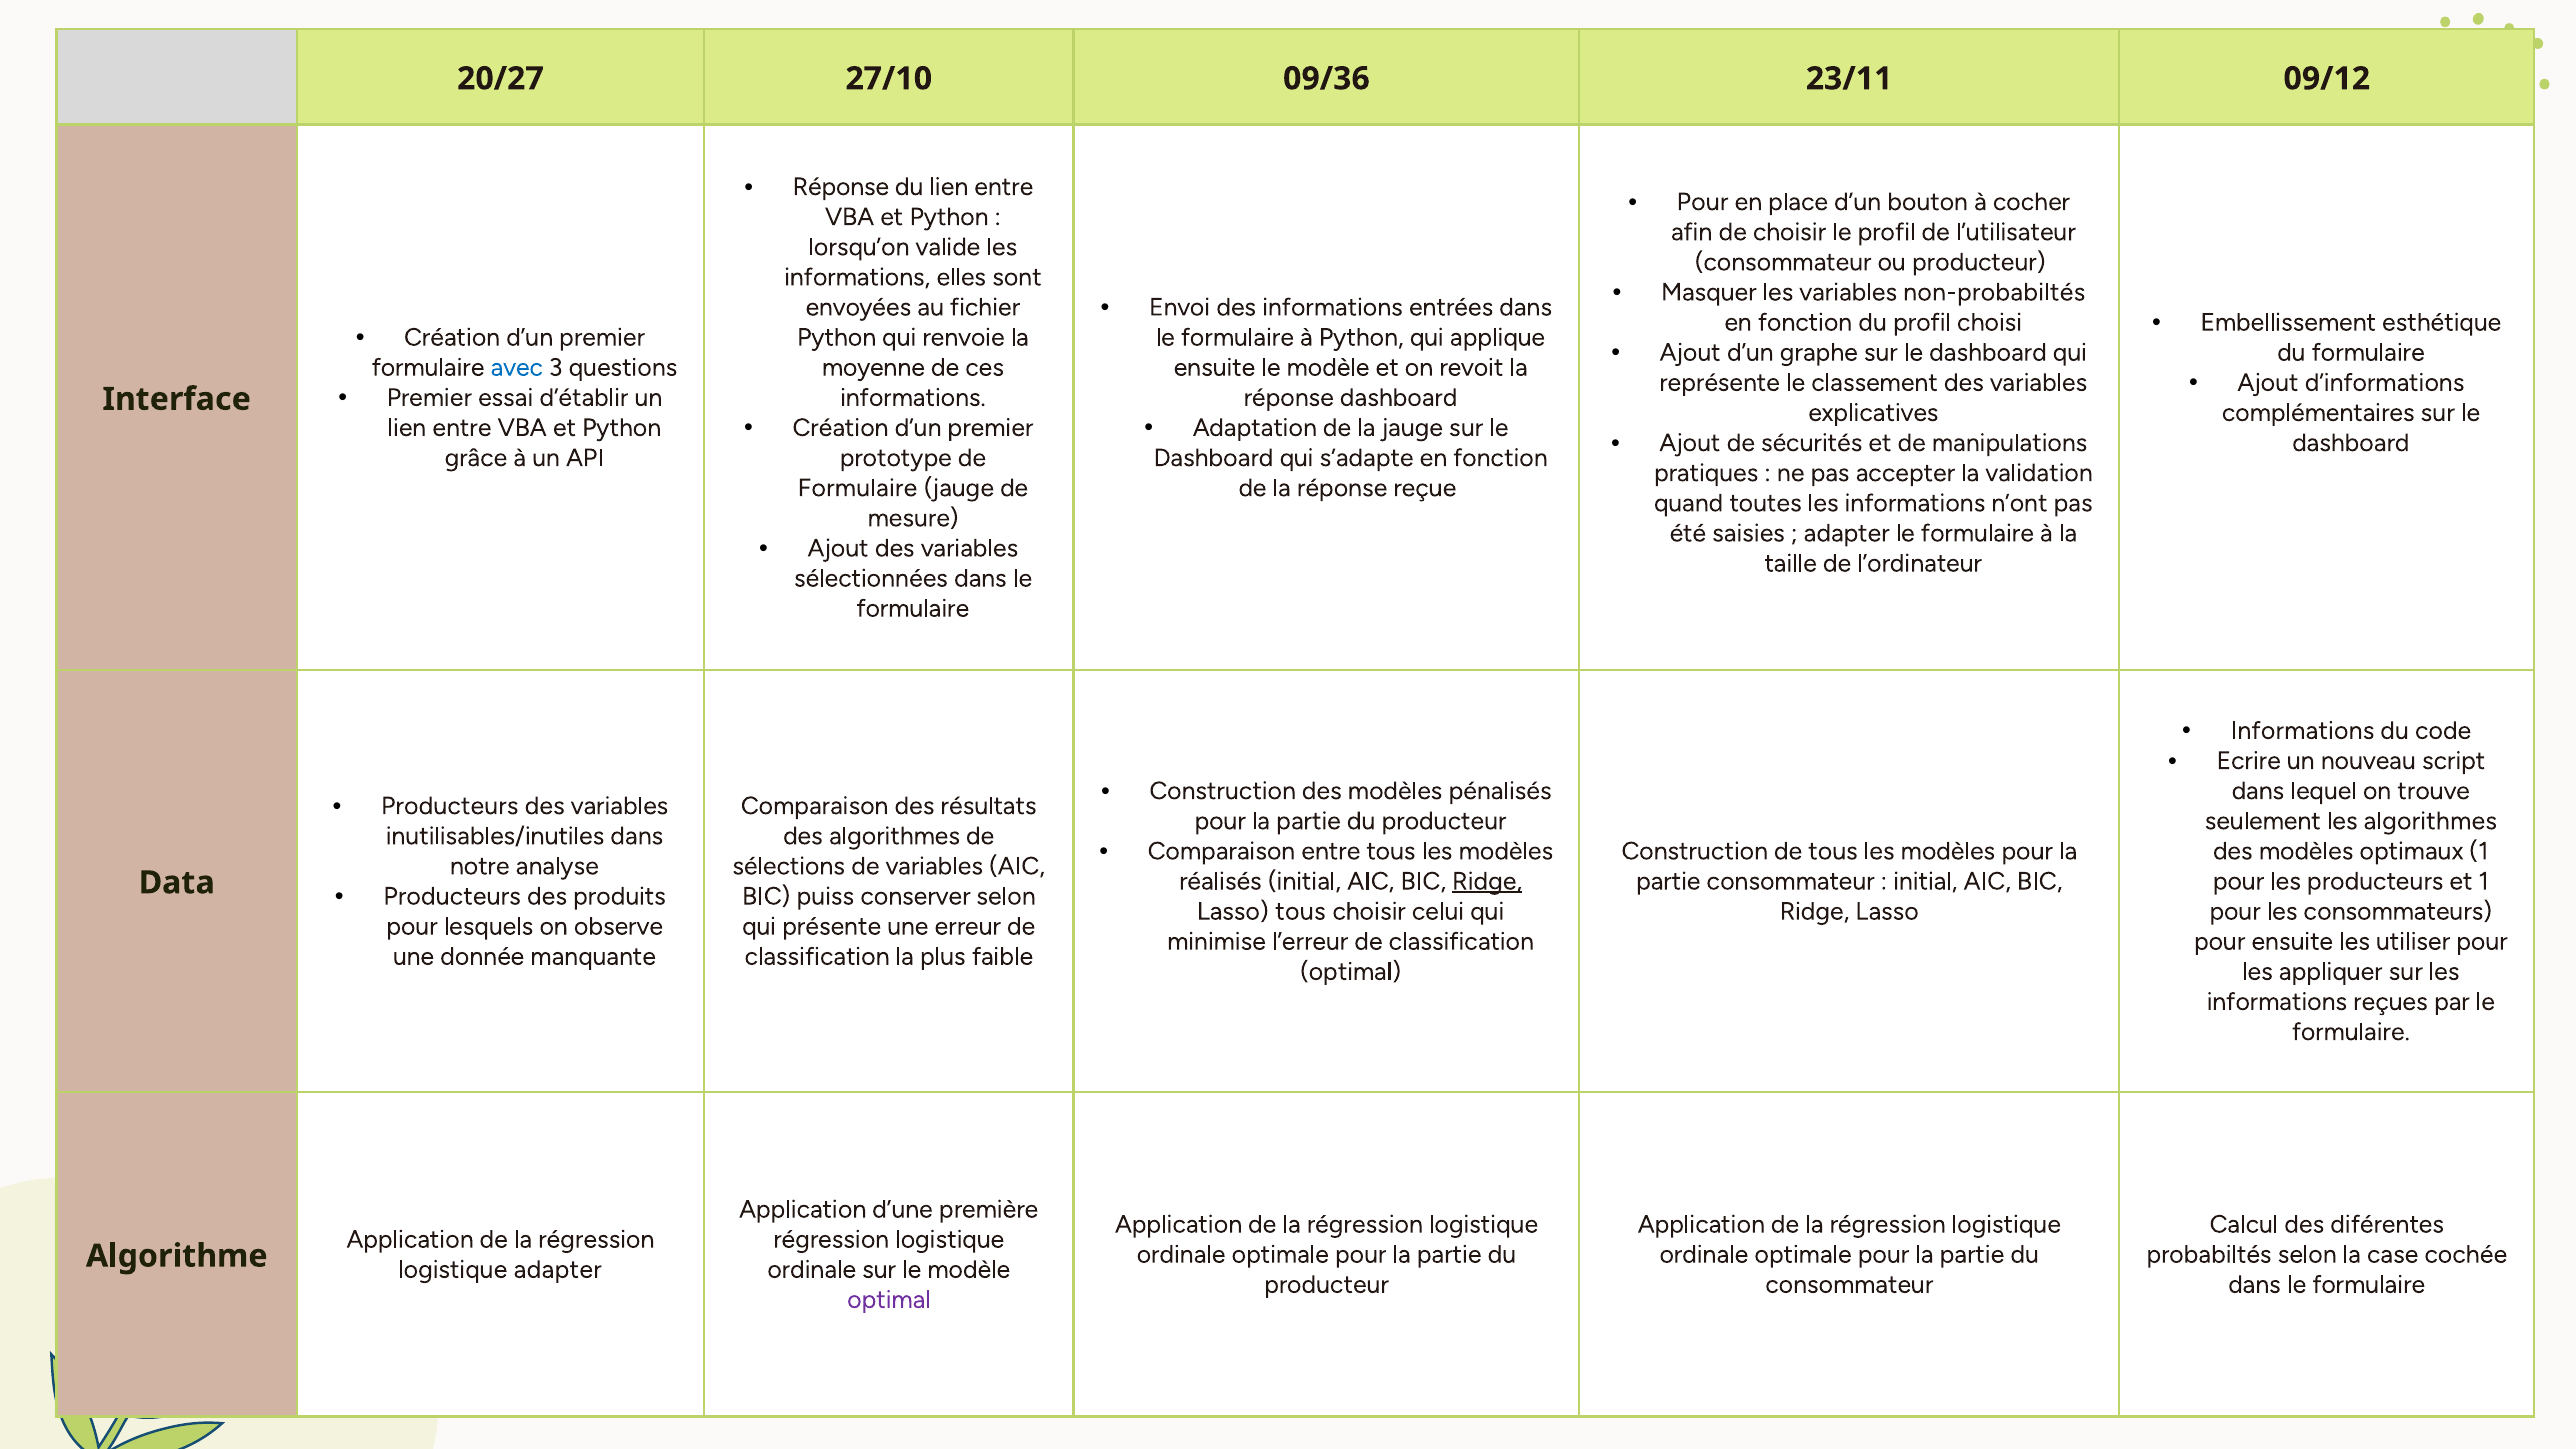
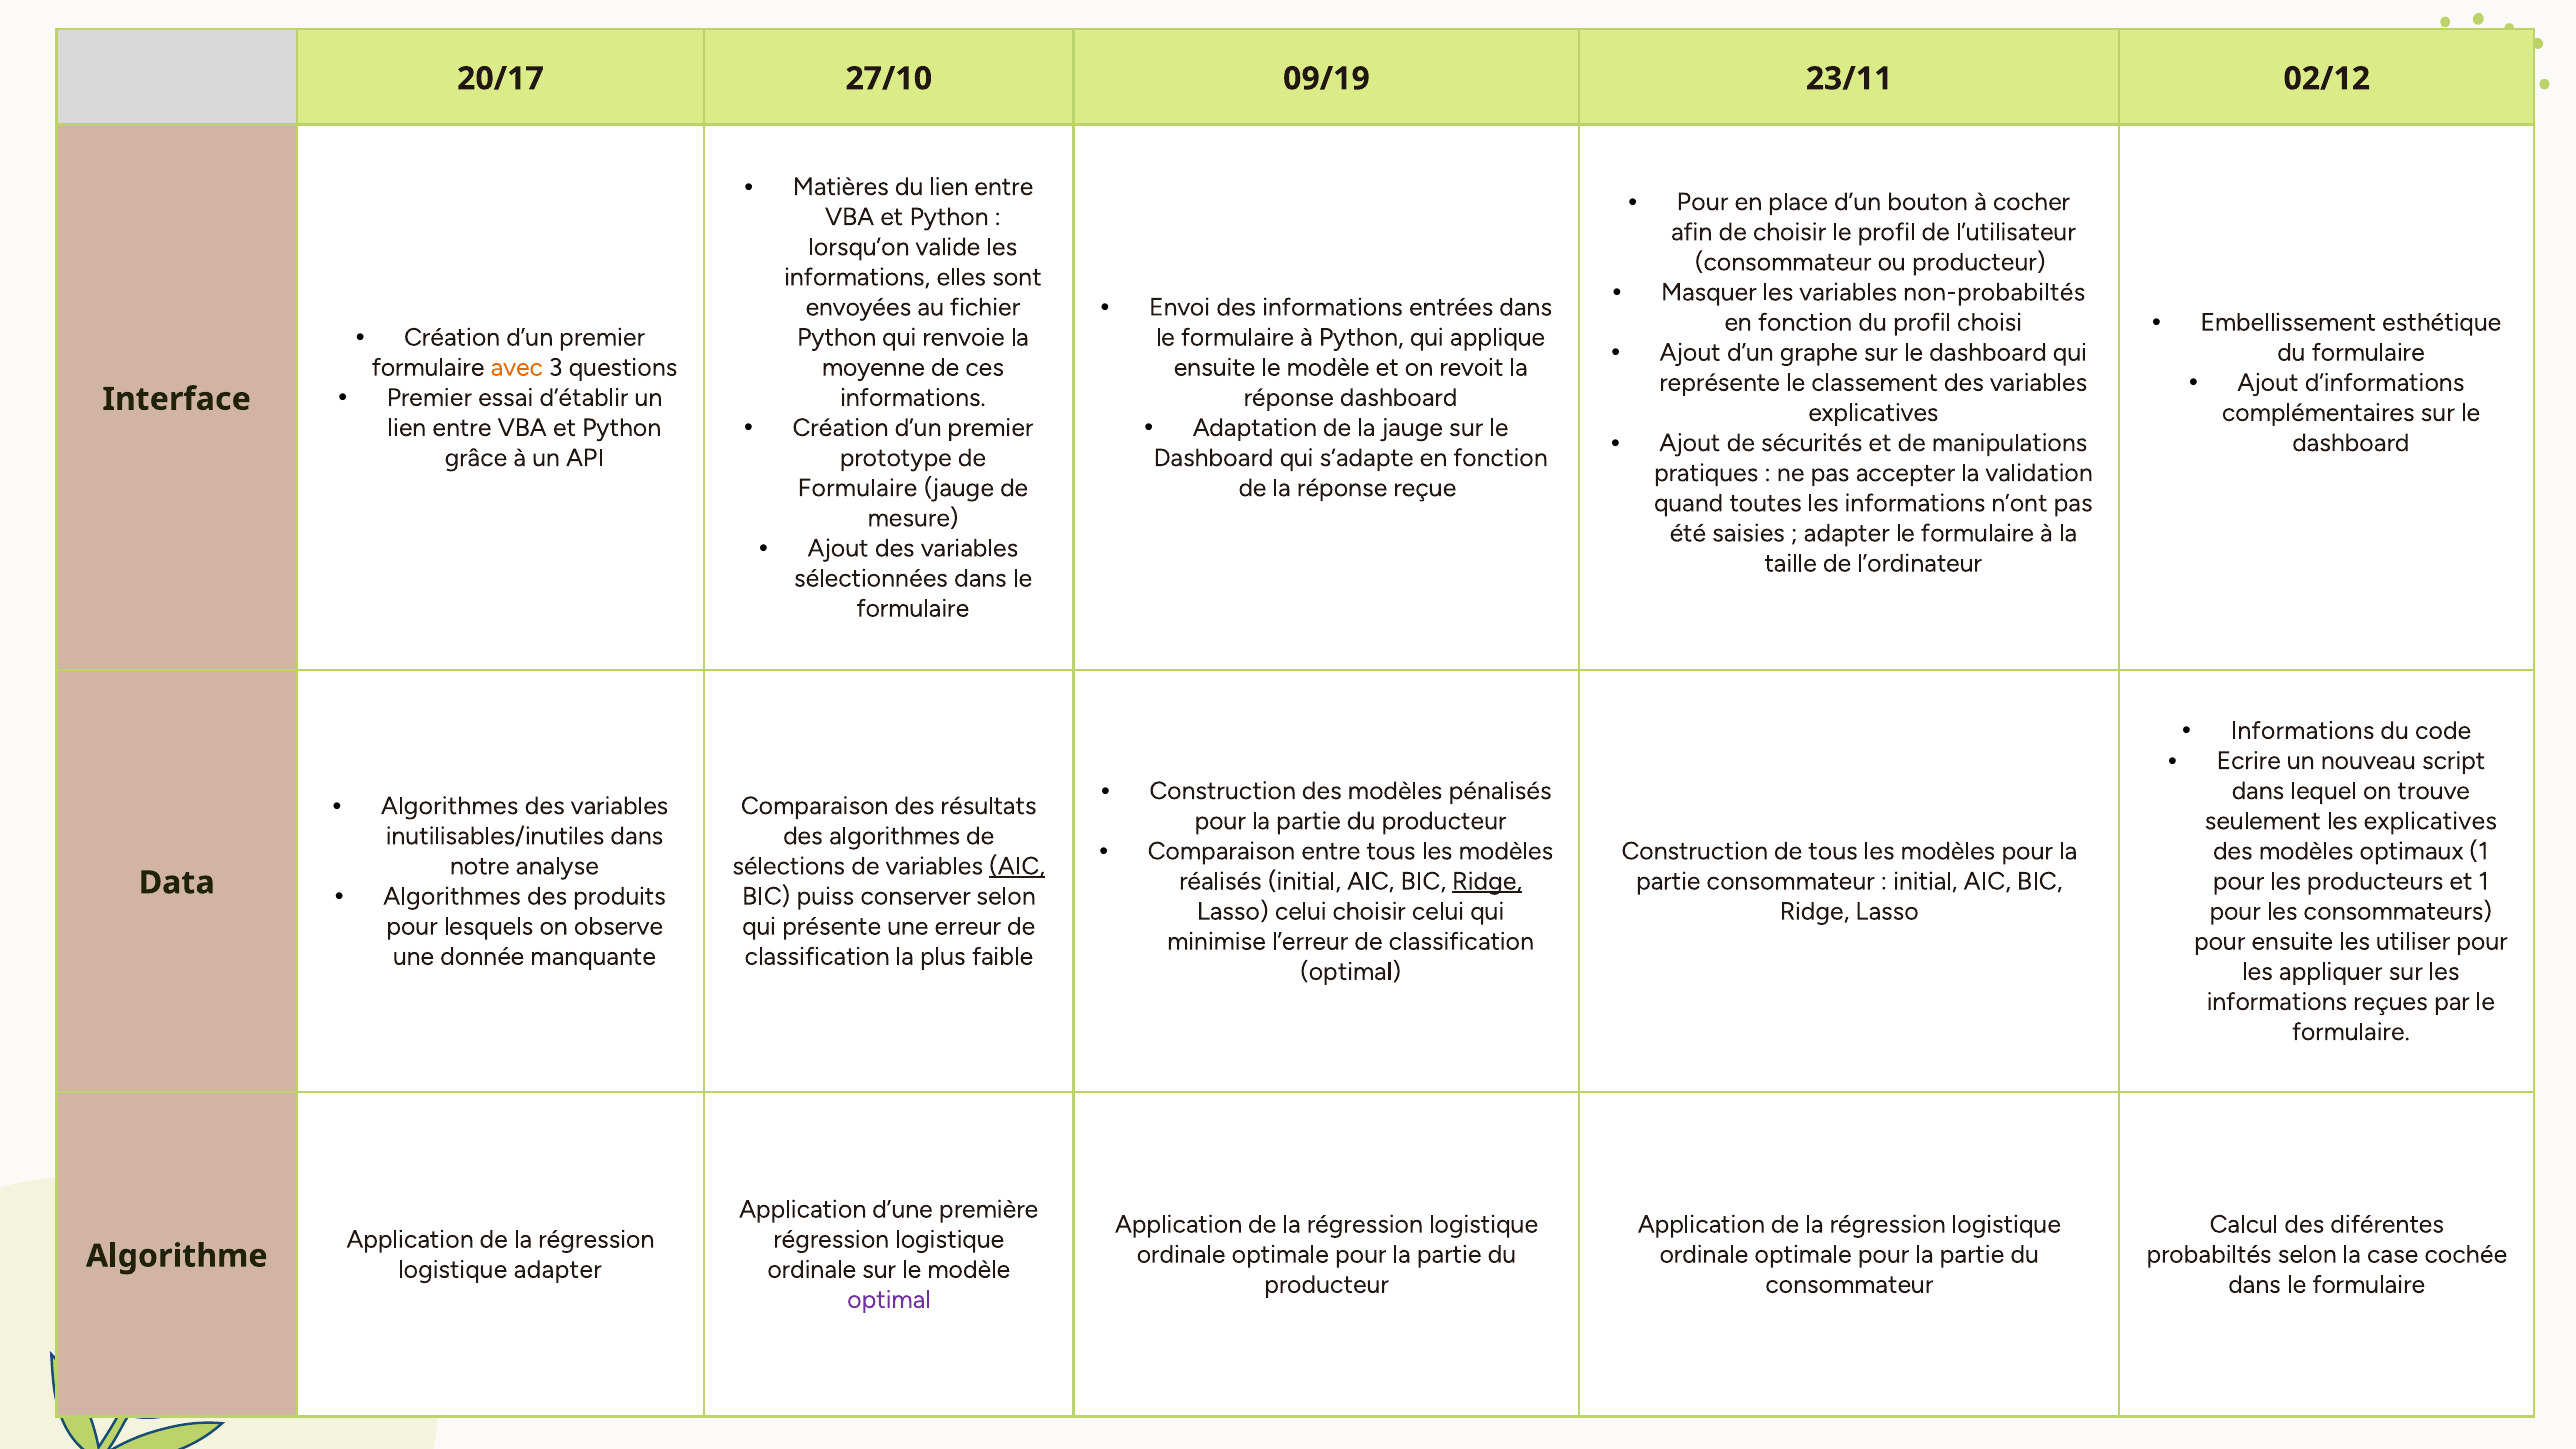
20/27: 20/27 -> 20/17
09/36: 09/36 -> 09/19
09/12: 09/12 -> 02/12
Réponse at (841, 187): Réponse -> Matières
avec colour: blue -> orange
Producteurs at (450, 806): Producteurs -> Algorithmes
les algorithmes: algorithmes -> explicatives
AIC at (1017, 866) underline: none -> present
Producteurs at (452, 896): Producteurs -> Algorithmes
Lasso tous: tous -> celui
